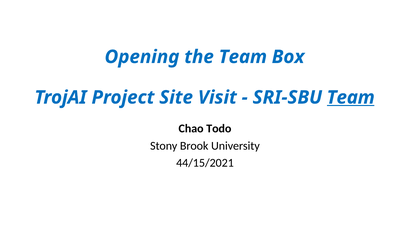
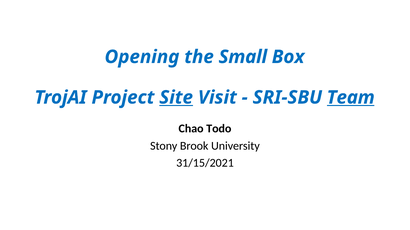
the Team: Team -> Small
Site underline: none -> present
44/15/2021: 44/15/2021 -> 31/15/2021
